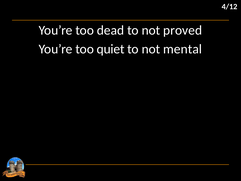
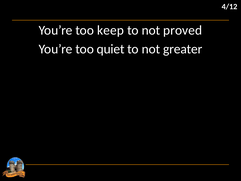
dead: dead -> keep
mental: mental -> greater
